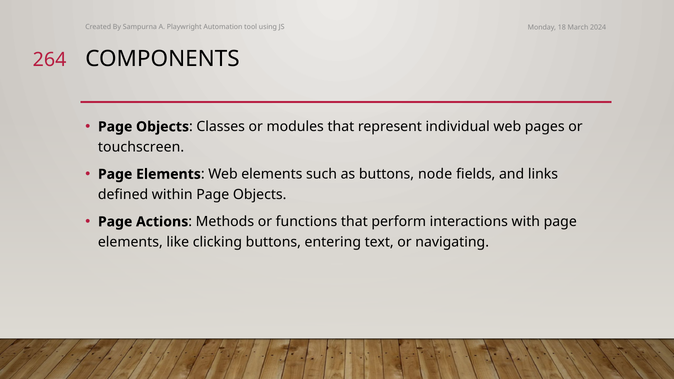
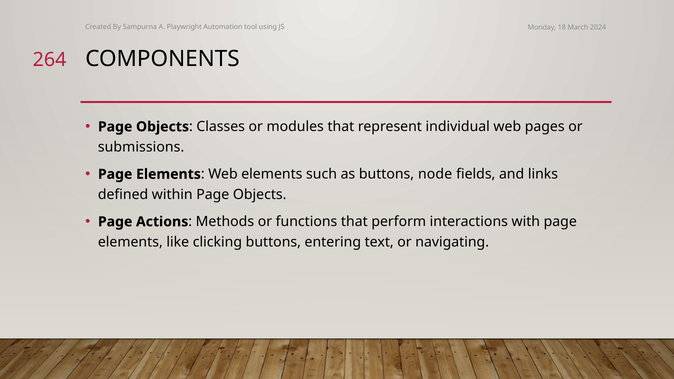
touchscreen: touchscreen -> submissions
